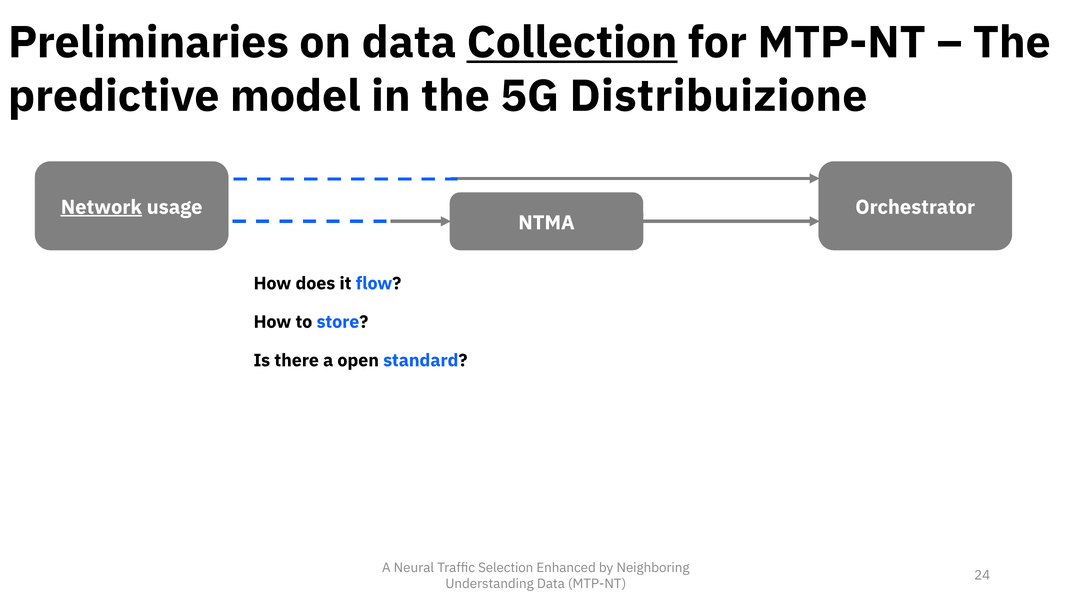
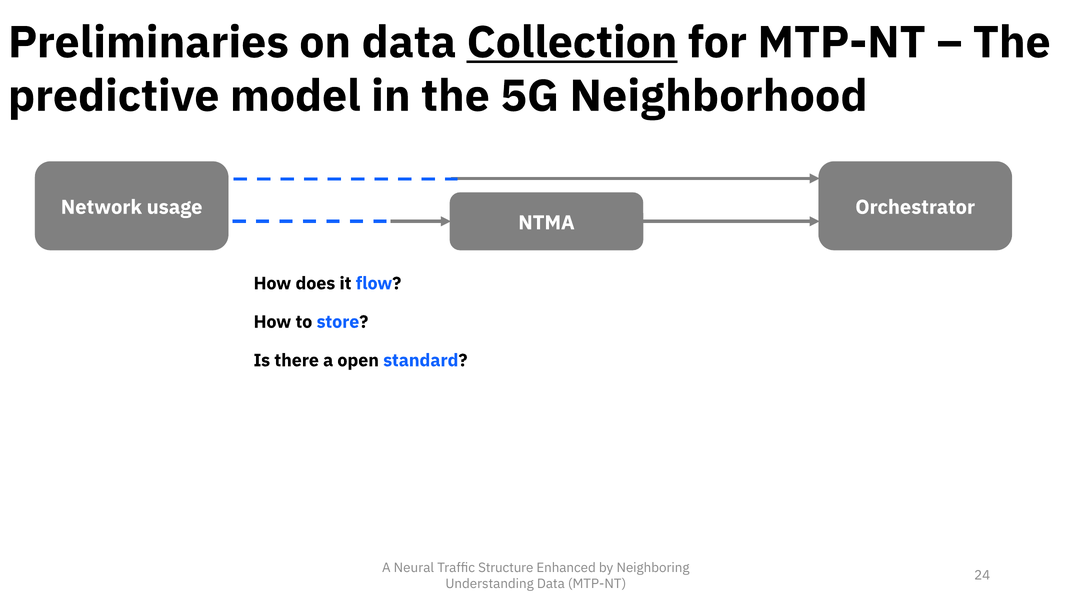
Distribuizione: Distribuizione -> Neighborhood
Network underline: present -> none
Selection: Selection -> Structure
